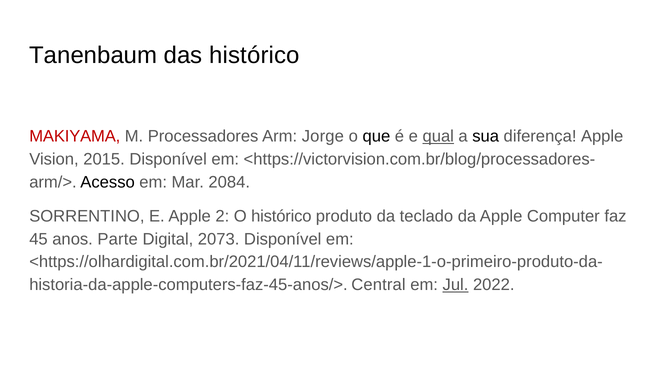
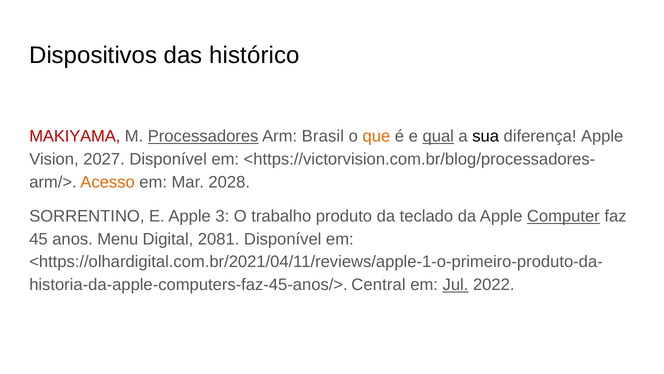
Tanenbaum: Tanenbaum -> Dispositivos
Processadores underline: none -> present
Jorge: Jorge -> Brasil
que colour: black -> orange
2015: 2015 -> 2027
Acesso colour: black -> orange
2084: 2084 -> 2028
2: 2 -> 3
O histórico: histórico -> trabalho
Computer underline: none -> present
Parte: Parte -> Menu
2073: 2073 -> 2081
